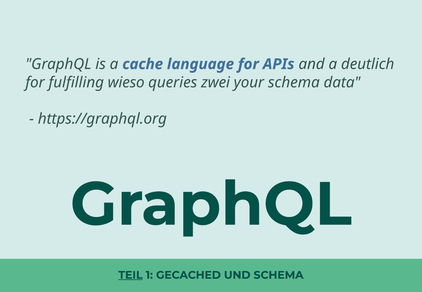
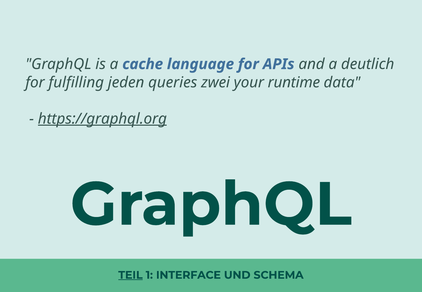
wieso: wieso -> jeden
your schema: schema -> runtime
https://graphql.org underline: none -> present
GECACHED: GECACHED -> INTERFACE
